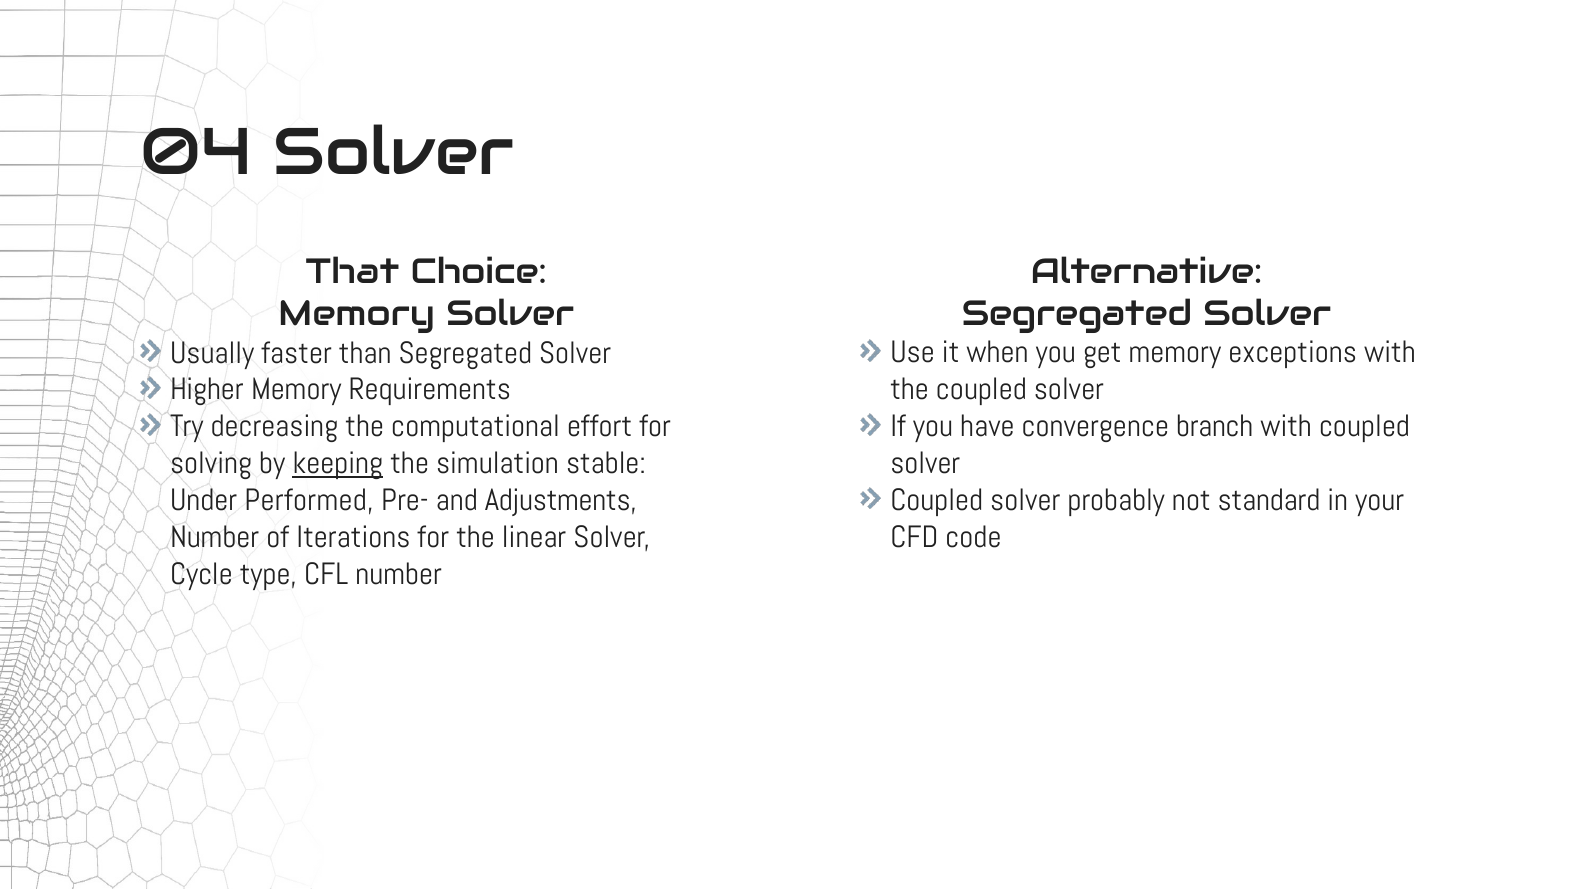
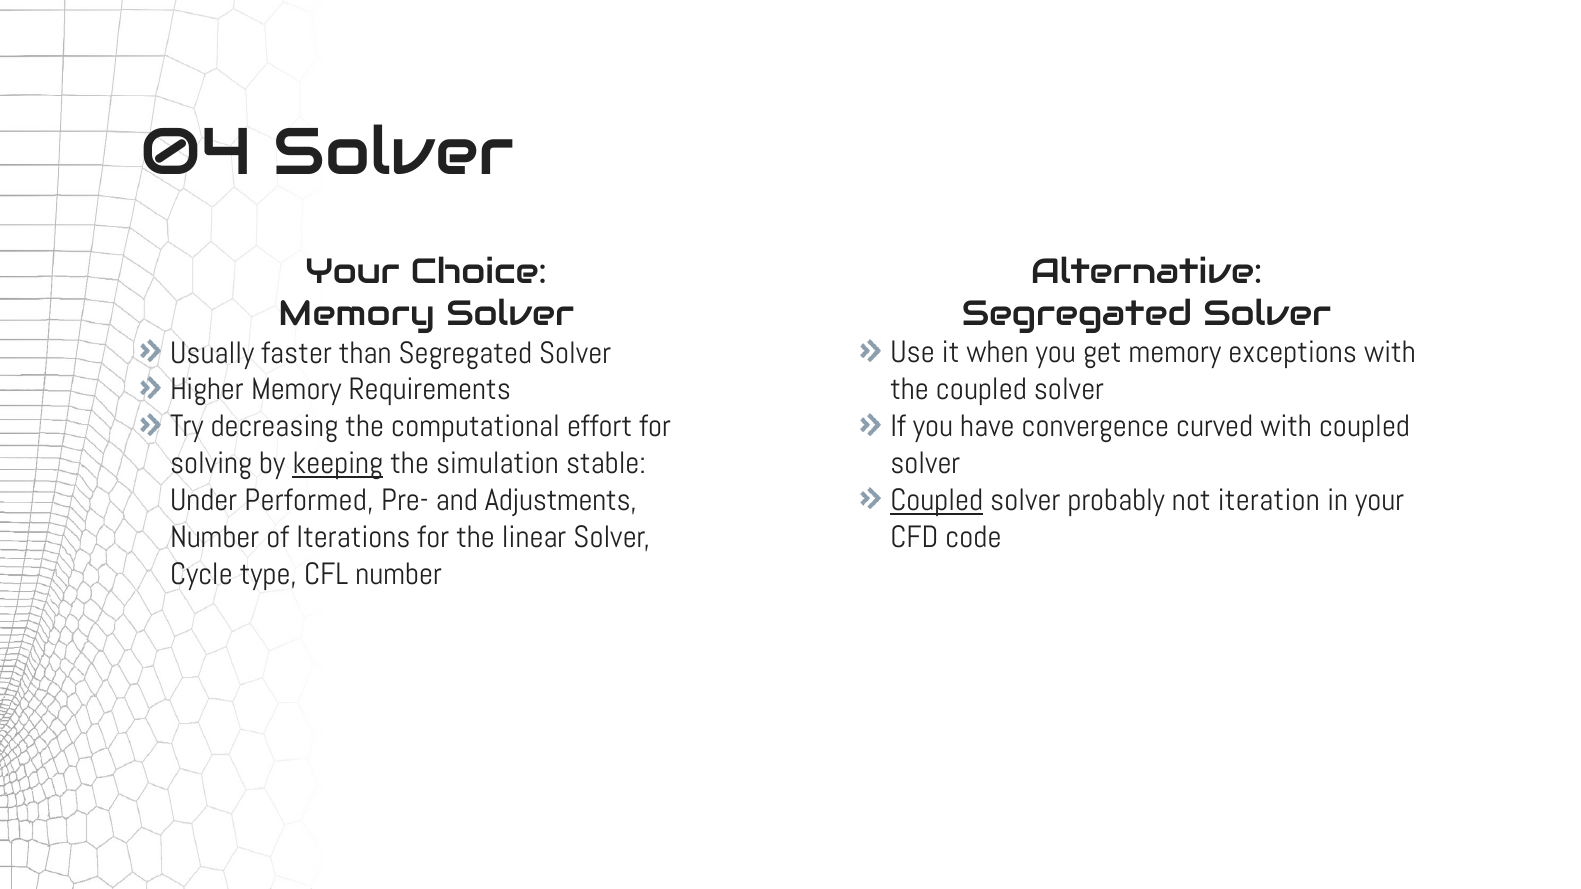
That at (352, 272): That -> Your
branch: branch -> curved
Coupled at (937, 501) underline: none -> present
standard: standard -> iteration
